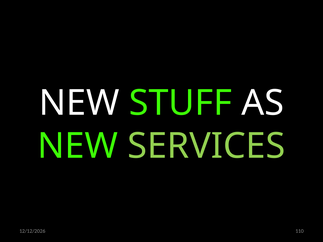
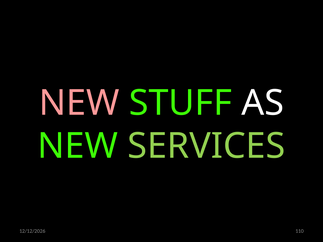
NEW at (79, 103) colour: white -> pink
